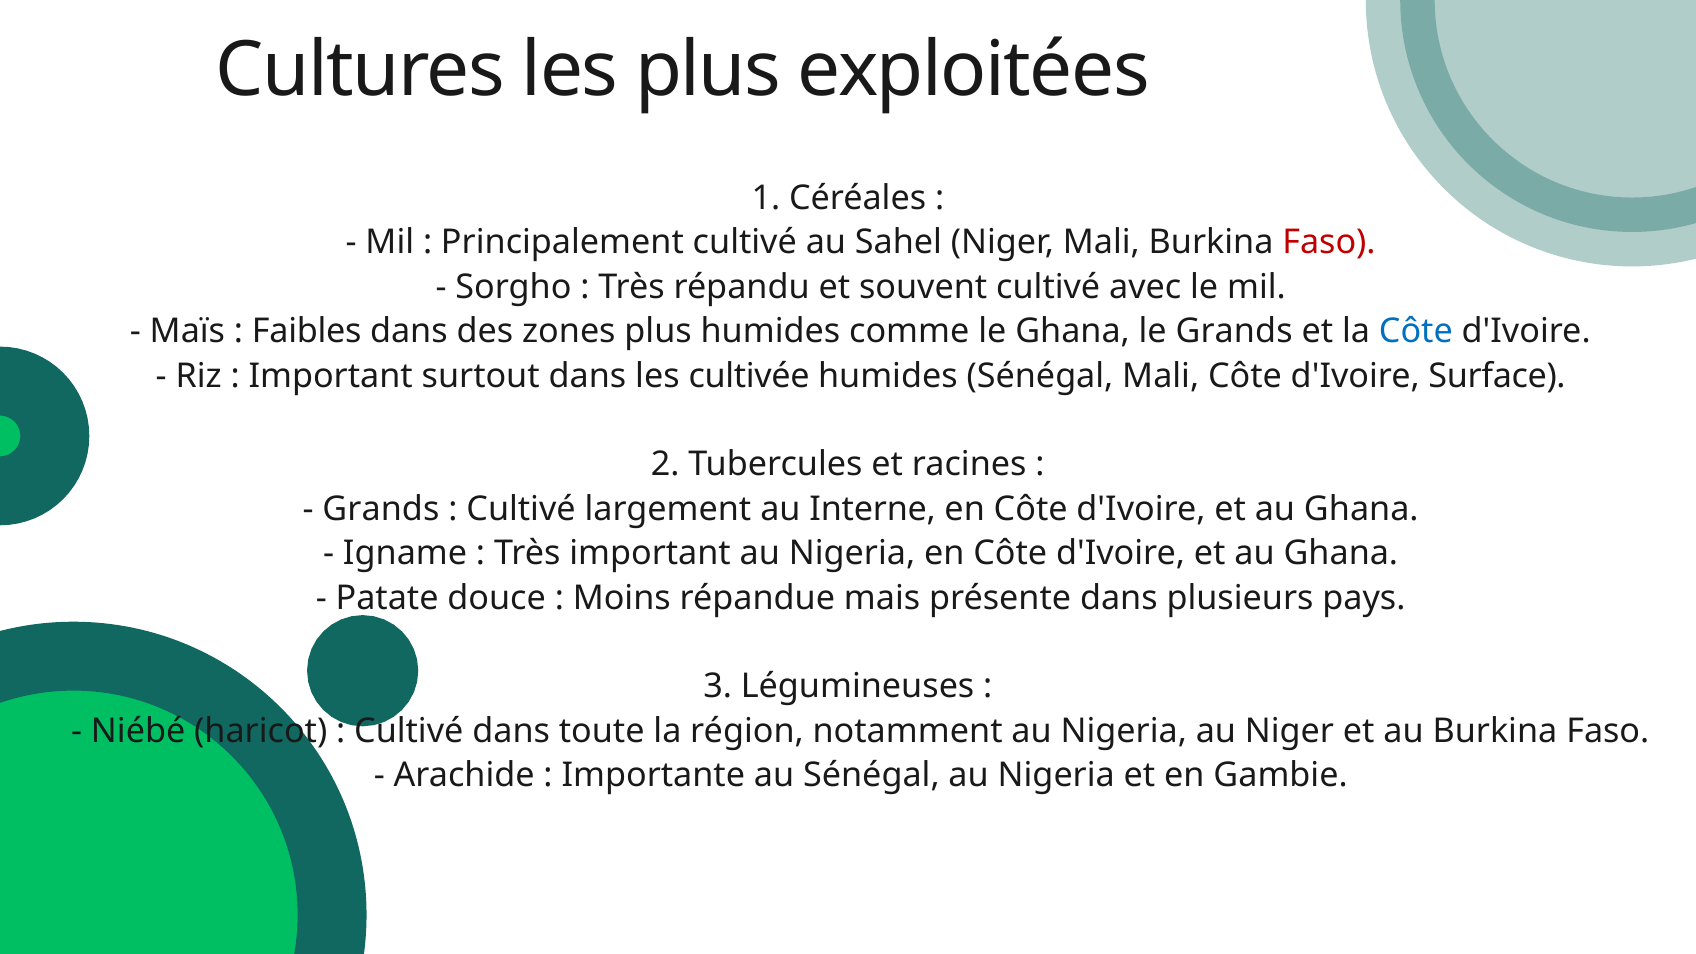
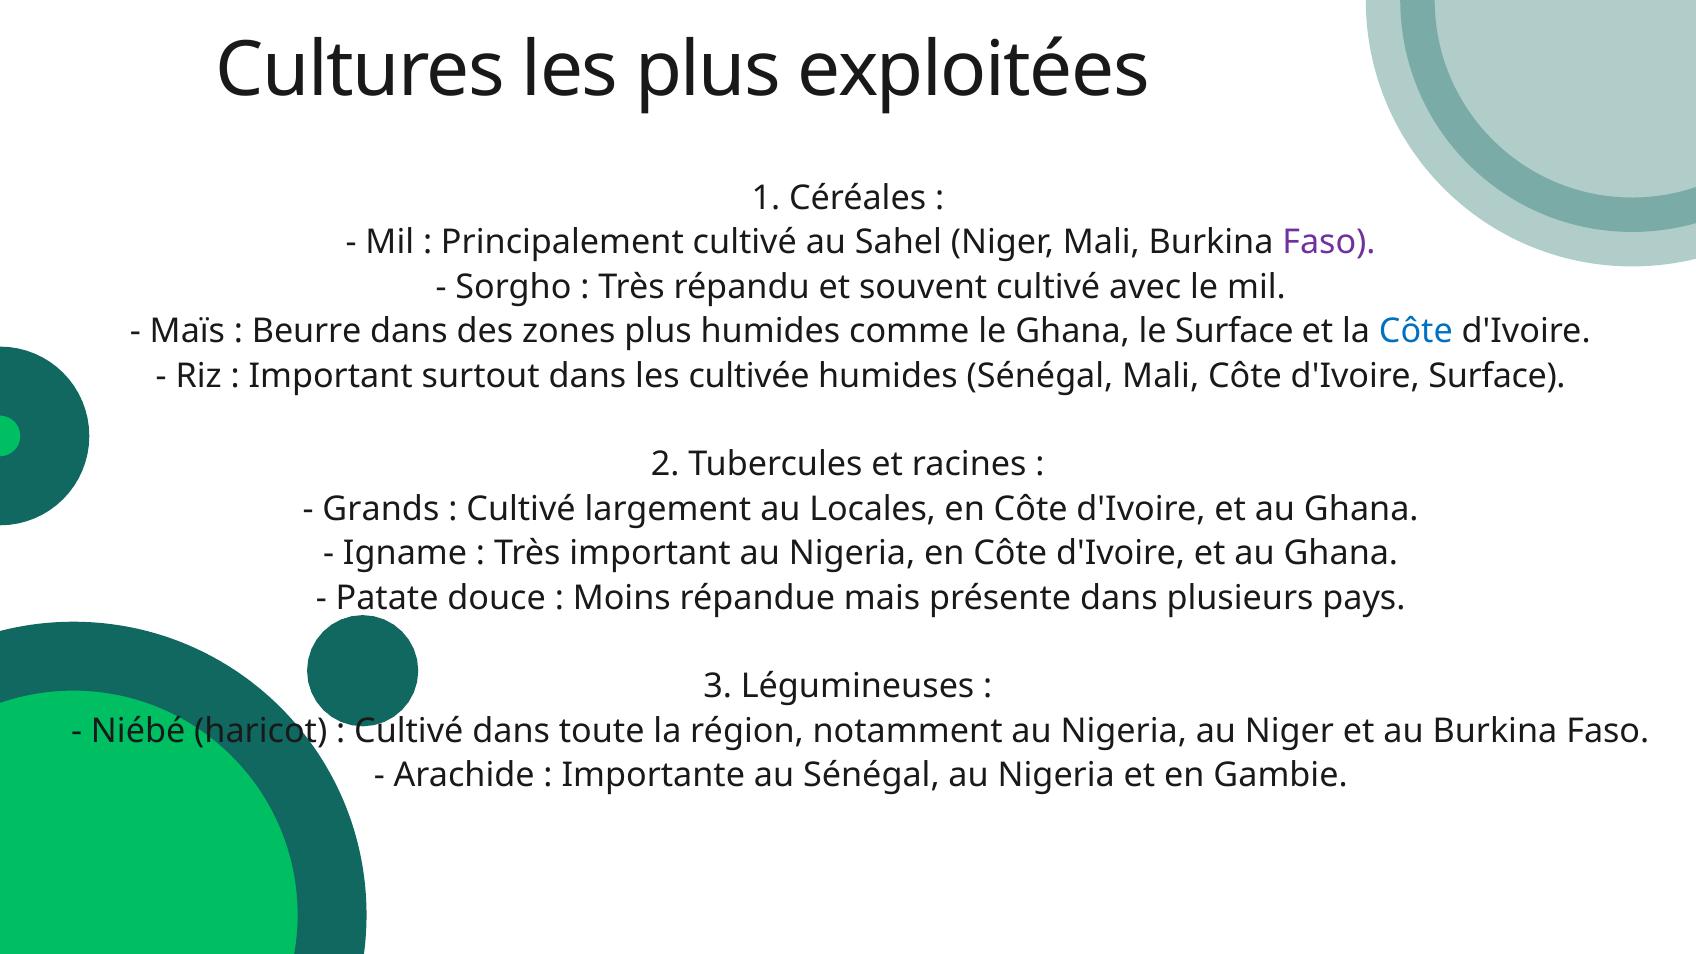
Faso at (1329, 243) colour: red -> purple
Faibles: Faibles -> Beurre
le Grands: Grands -> Surface
Interne: Interne -> Locales
